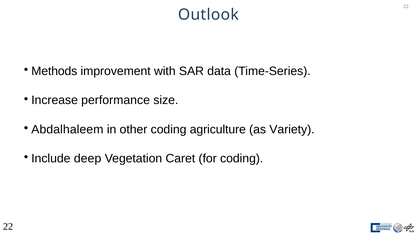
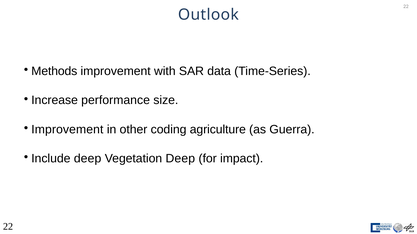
Abdalhaleem at (67, 130): Abdalhaleem -> Improvement
Variety: Variety -> Guerra
Vegetation Caret: Caret -> Deep
for coding: coding -> impact
